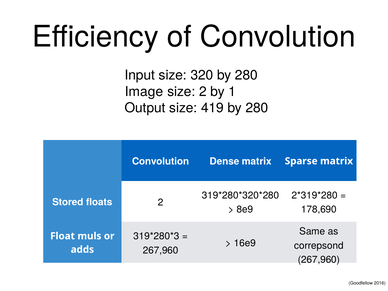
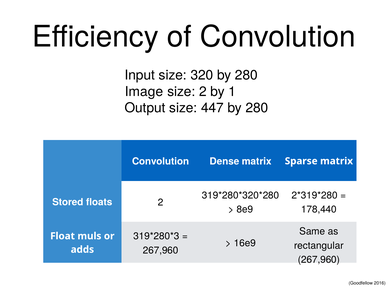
419: 419 -> 447
178,690: 178,690 -> 178,440
correpsond: correpsond -> rectangular
